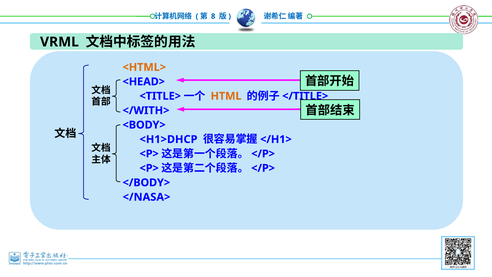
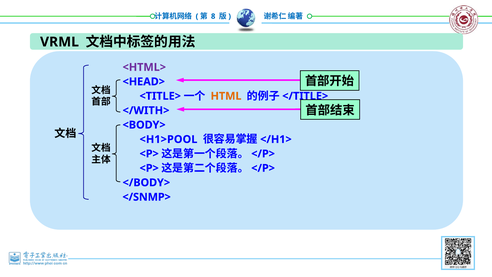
<HTML> colour: orange -> purple
<H1>DHCP: <H1>DHCP -> <H1>POOL
</NASA>: </NASA> -> </SNMP>
